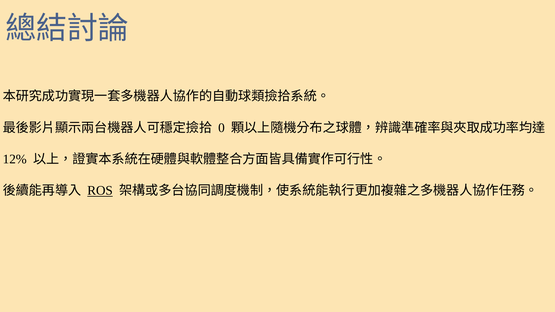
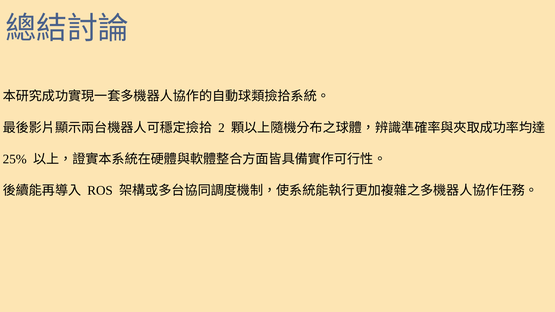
0: 0 -> 2
12%: 12% -> 25%
ROS underline: present -> none
